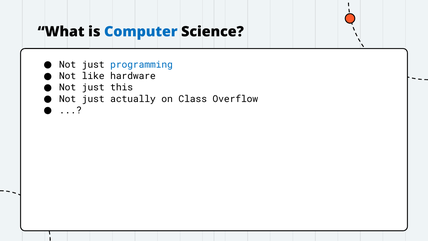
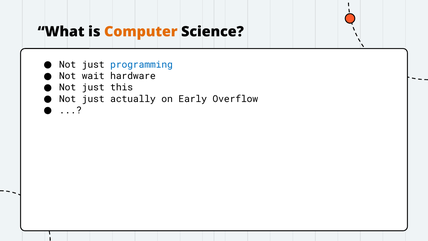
Computer colour: blue -> orange
like: like -> wait
Class: Class -> Early
